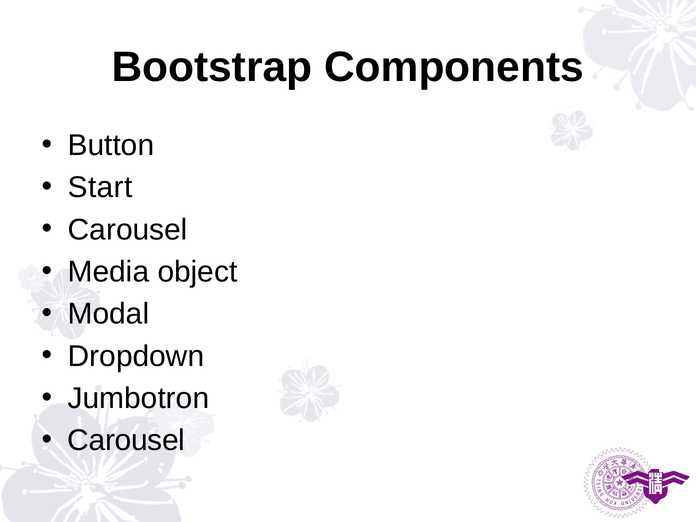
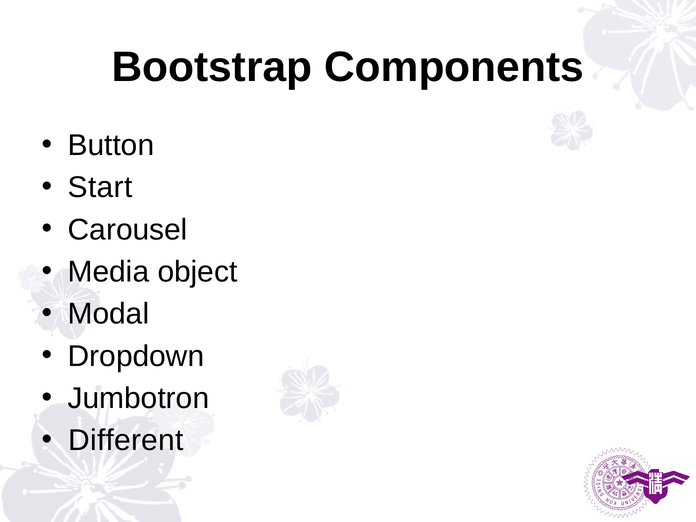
Carousel at (126, 441): Carousel -> Different
